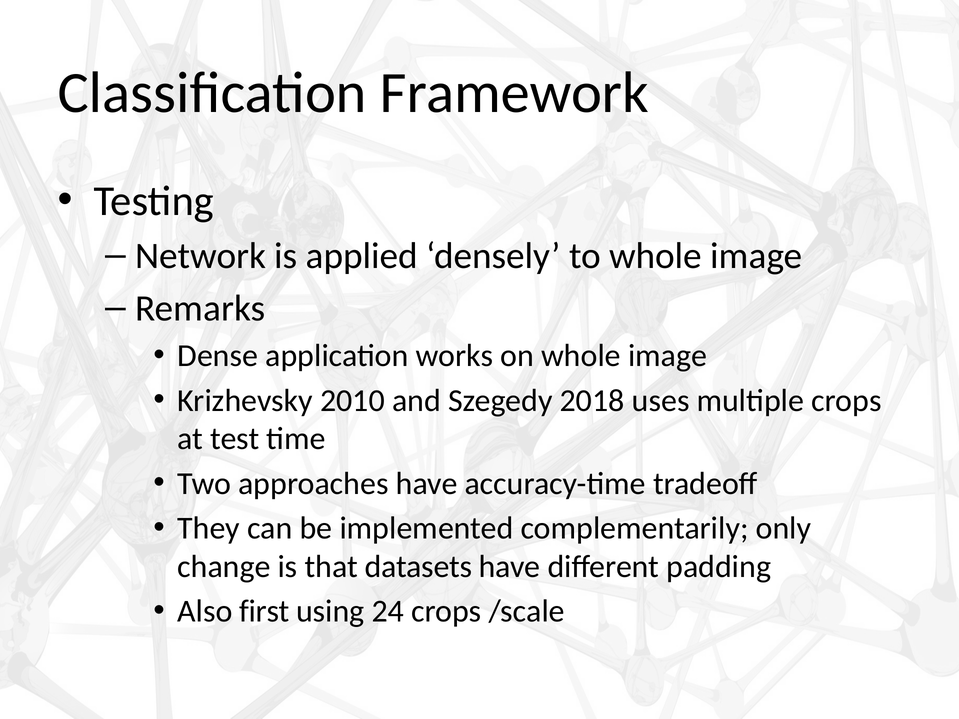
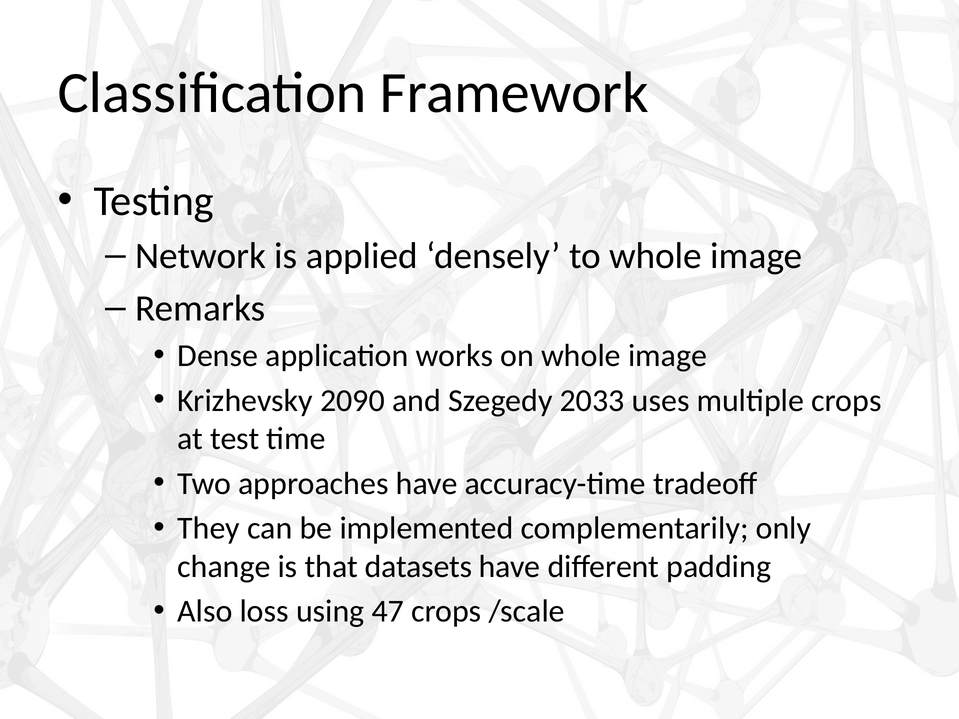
2010: 2010 -> 2090
2018: 2018 -> 2033
first: first -> loss
24: 24 -> 47
